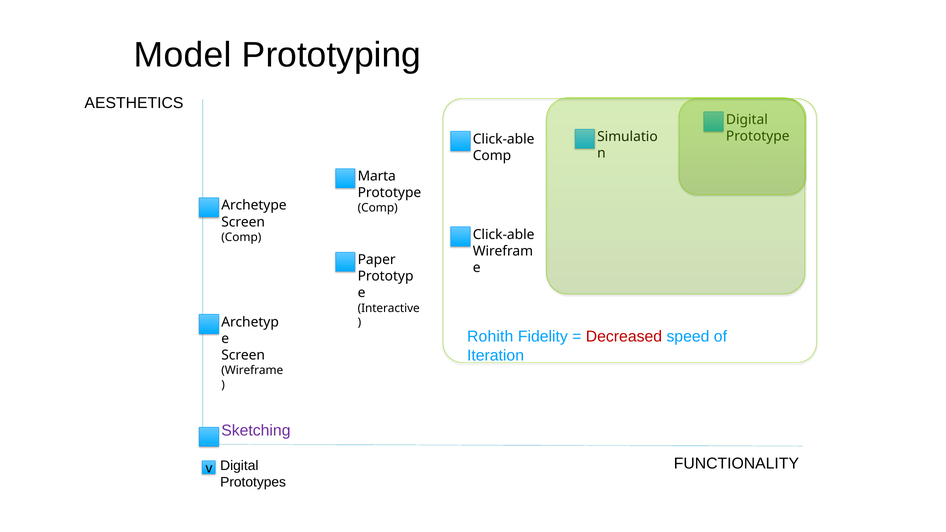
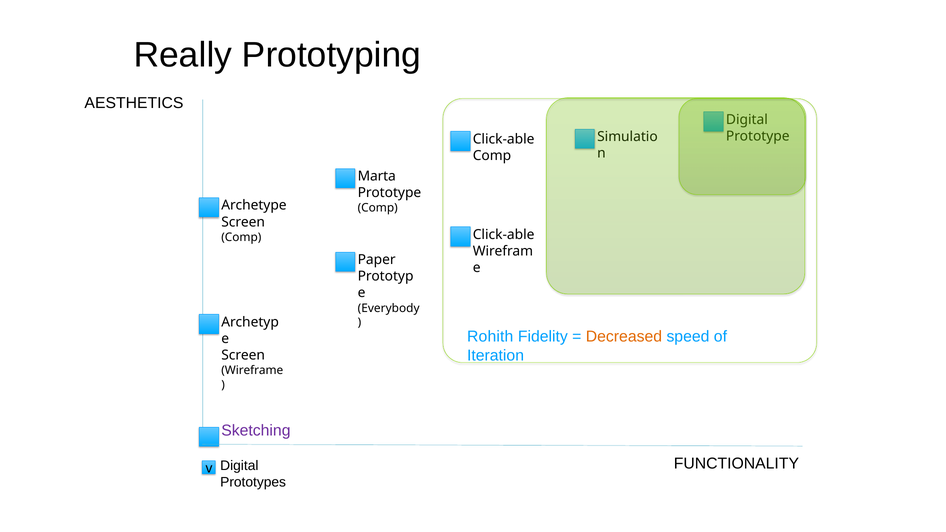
Model: Model -> Really
Interactive: Interactive -> Everybody
Decreased colour: red -> orange
